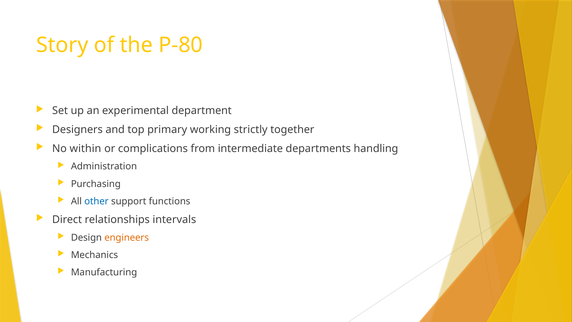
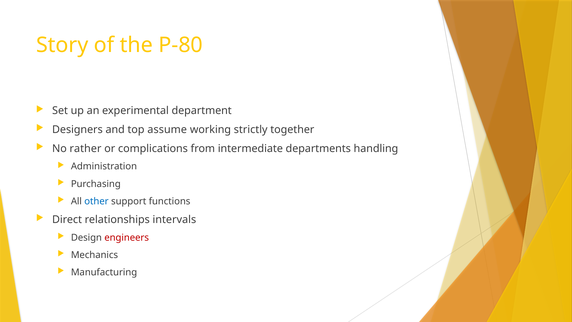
primary: primary -> assume
within: within -> rather
engineers colour: orange -> red
